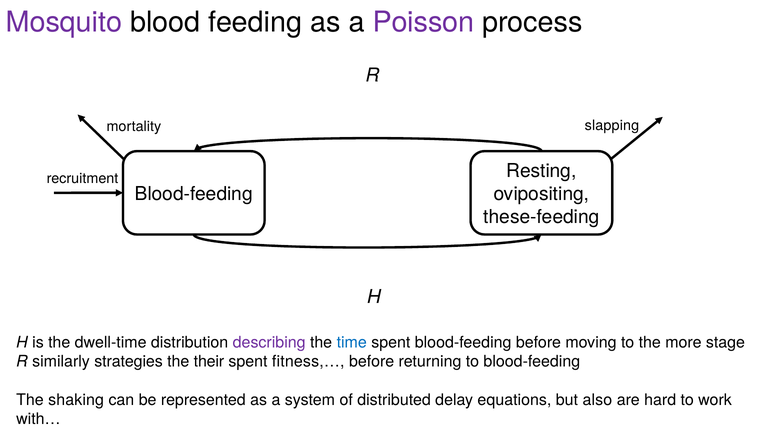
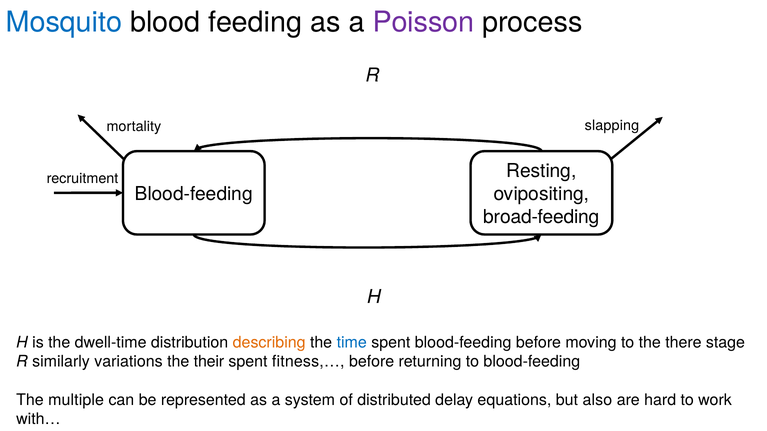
Mosquito colour: purple -> blue
these-feeding: these-feeding -> broad-feeding
describing colour: purple -> orange
more: more -> there
strategies: strategies -> variations
shaking: shaking -> multiple
